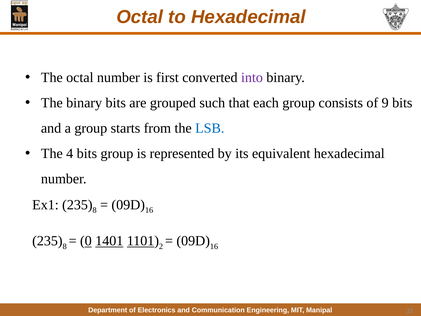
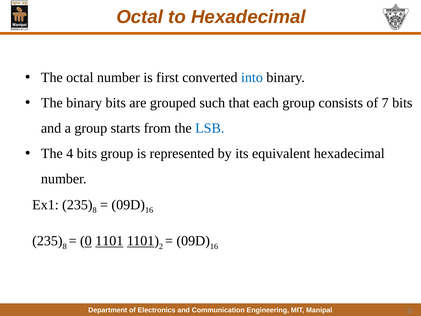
into colour: purple -> blue
9: 9 -> 7
0 1401: 1401 -> 1101
